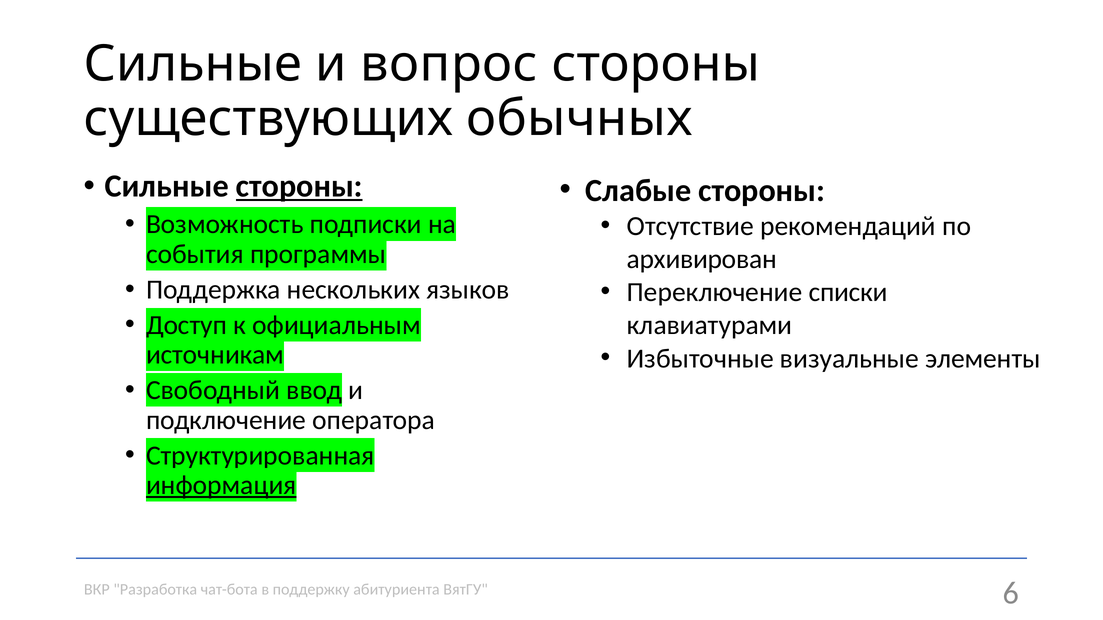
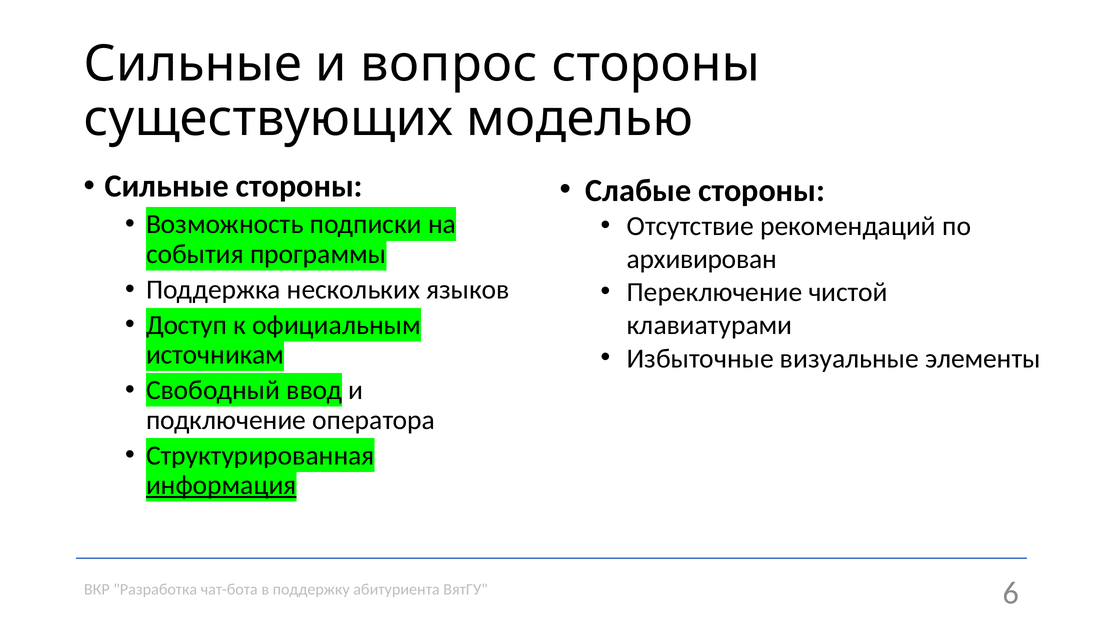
обычных: обычных -> моделью
стороны at (299, 186) underline: present -> none
списки: списки -> чистой
